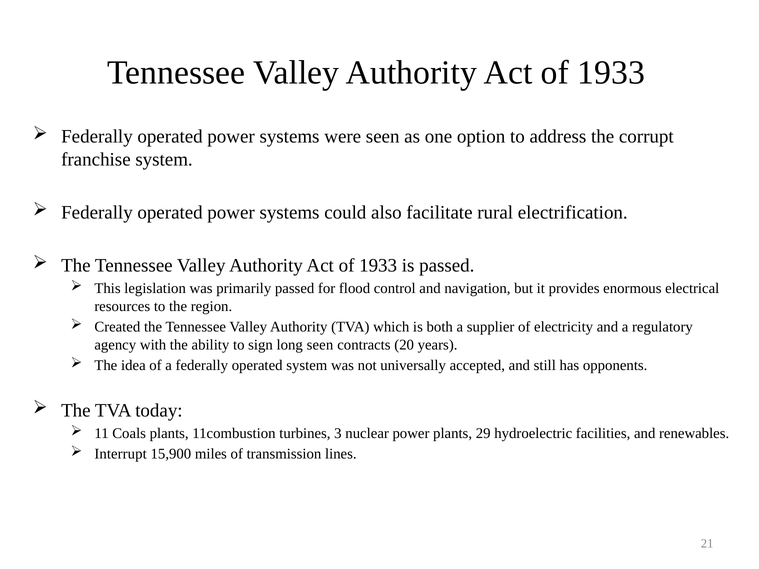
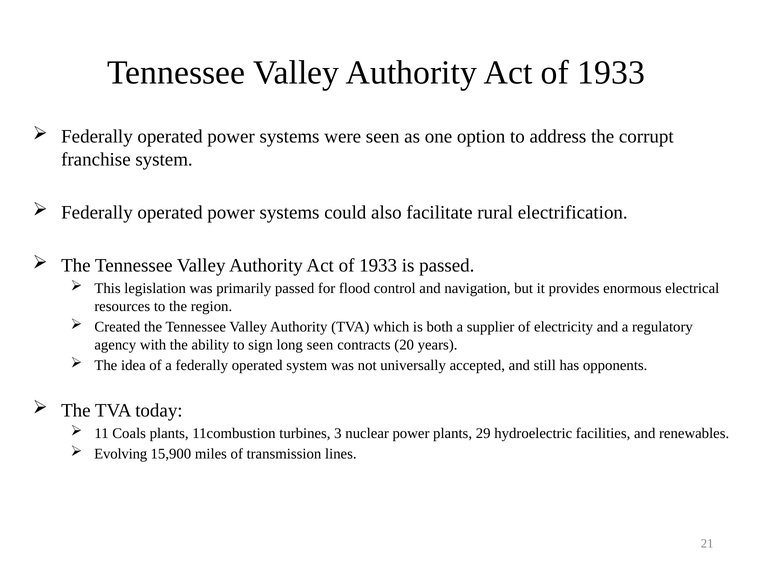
Interrupt: Interrupt -> Evolving
